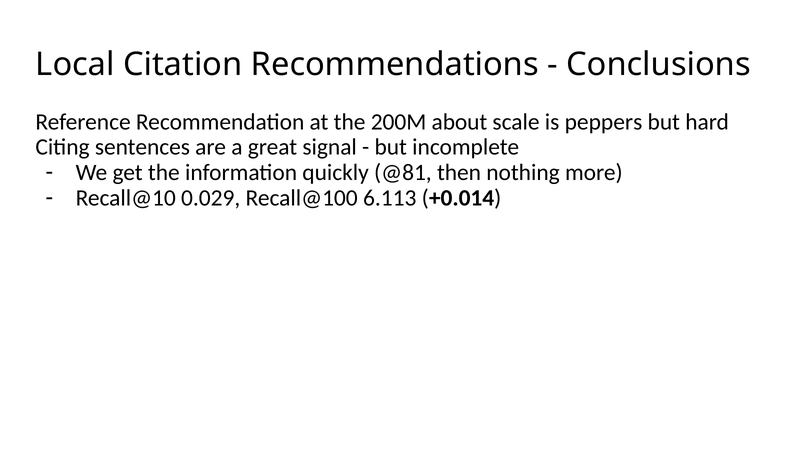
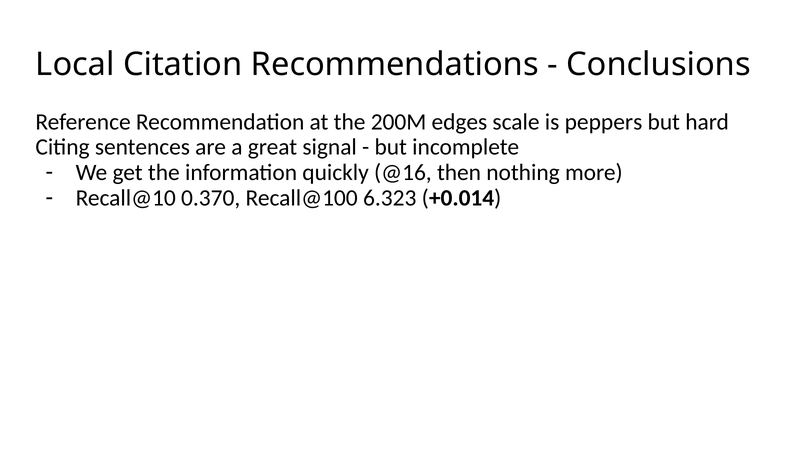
about: about -> edges
@81: @81 -> @16
0.029: 0.029 -> 0.370
6.113: 6.113 -> 6.323
